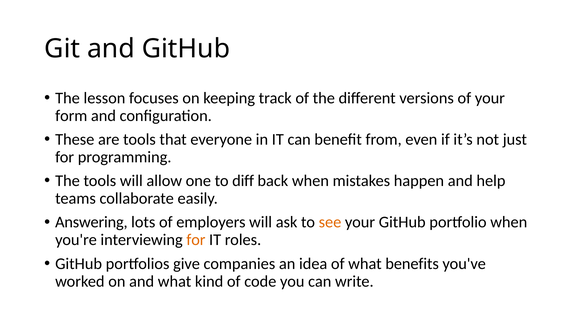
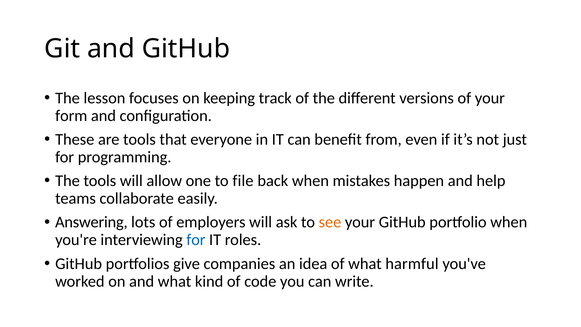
diff: diff -> file
for at (196, 240) colour: orange -> blue
benefits: benefits -> harmful
